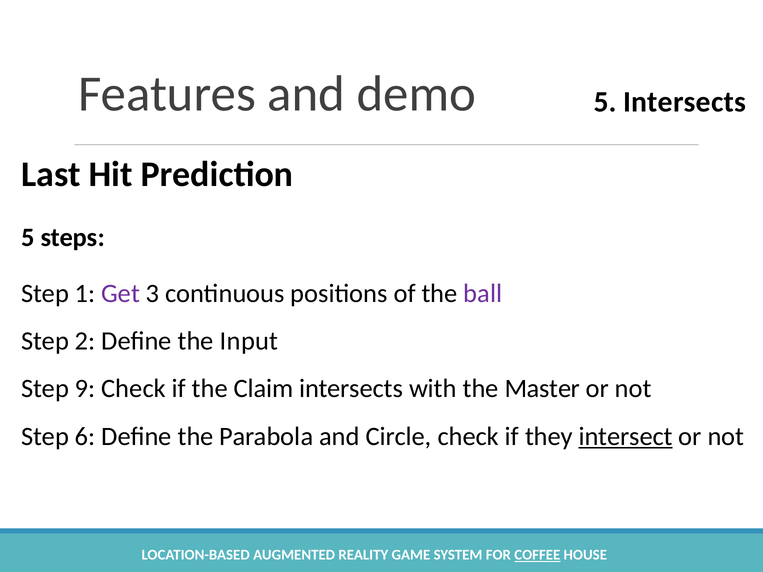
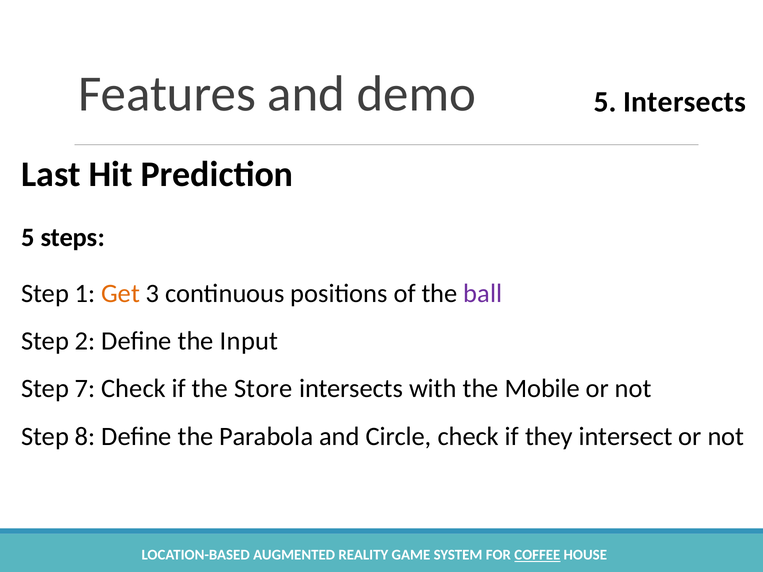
Get colour: purple -> orange
9: 9 -> 7
Claim: Claim -> Store
Master: Master -> Mobile
6: 6 -> 8
intersect underline: present -> none
